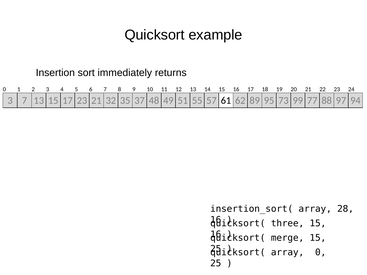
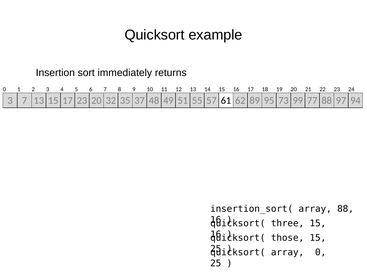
23 21: 21 -> 20
array 28: 28 -> 88
merge: merge -> those
